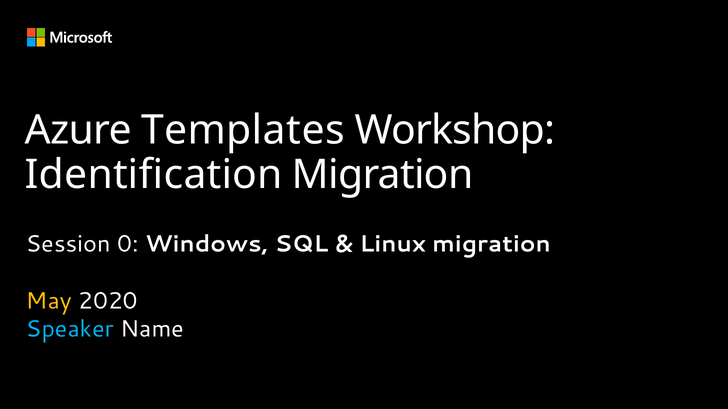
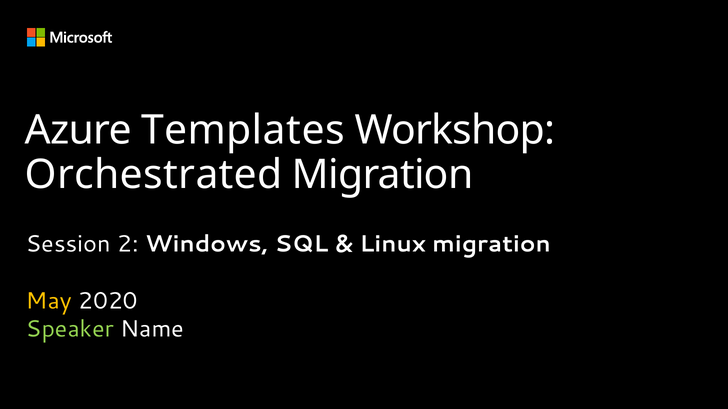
Identification: Identification -> Orchestrated
0: 0 -> 2
Speaker colour: light blue -> light green
